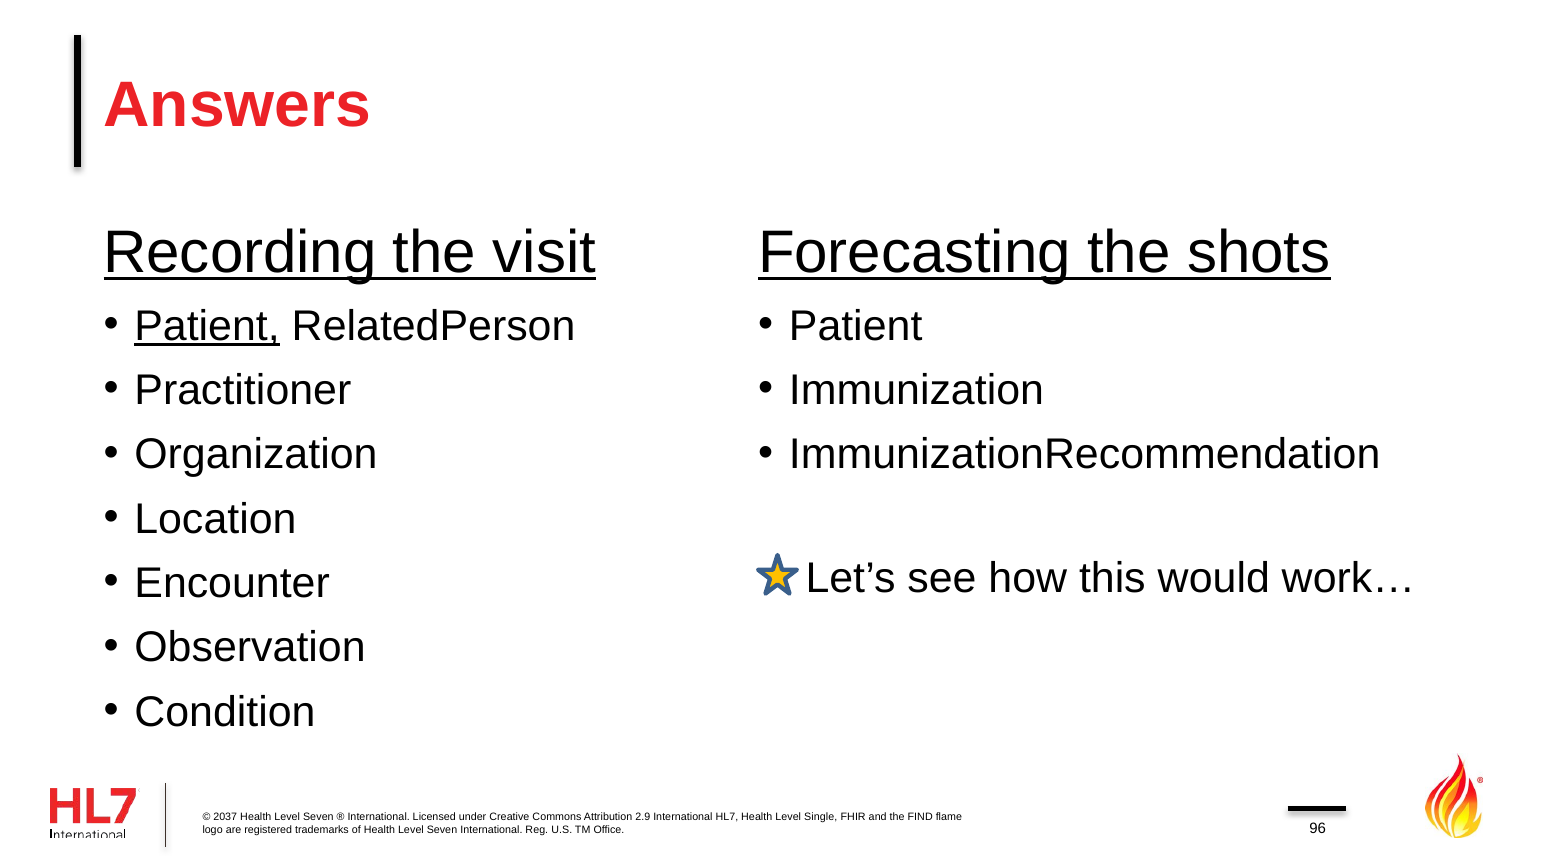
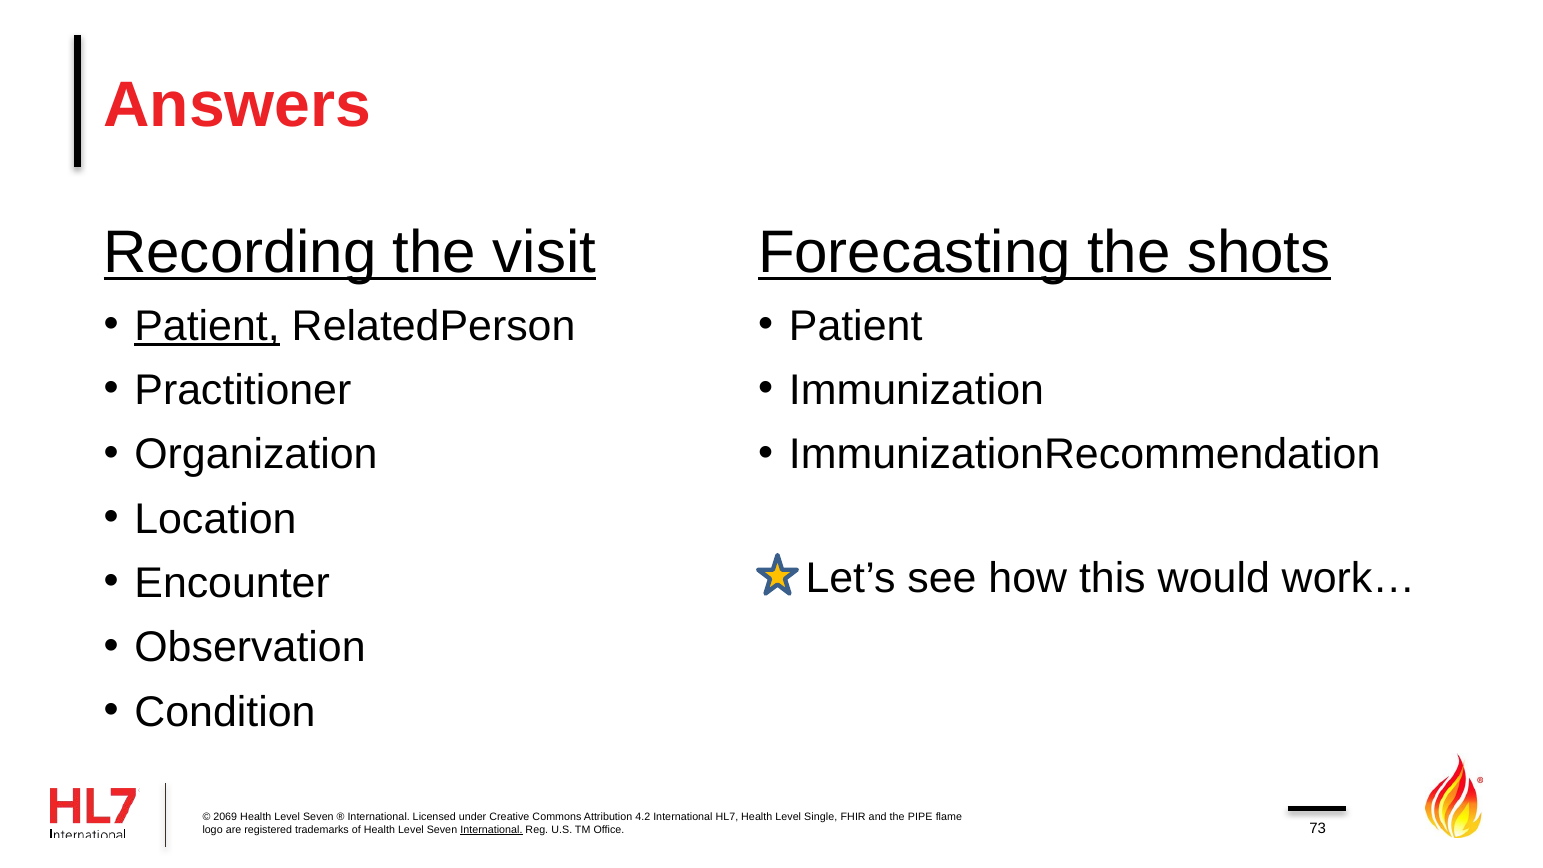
2037: 2037 -> 2069
2.9: 2.9 -> 4.2
FIND: FIND -> PIPE
International at (491, 830) underline: none -> present
96: 96 -> 73
